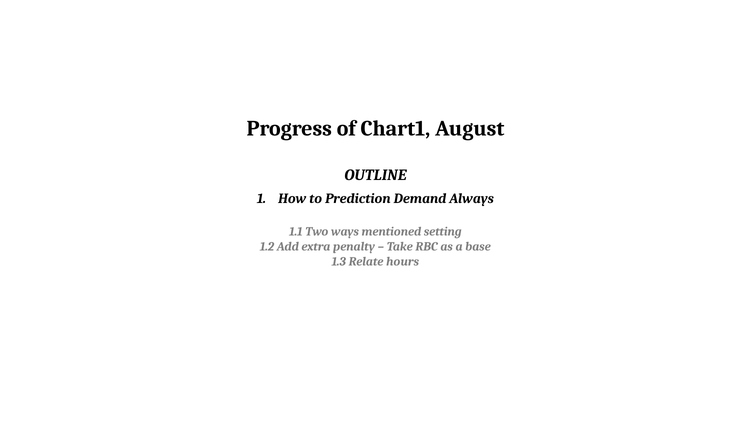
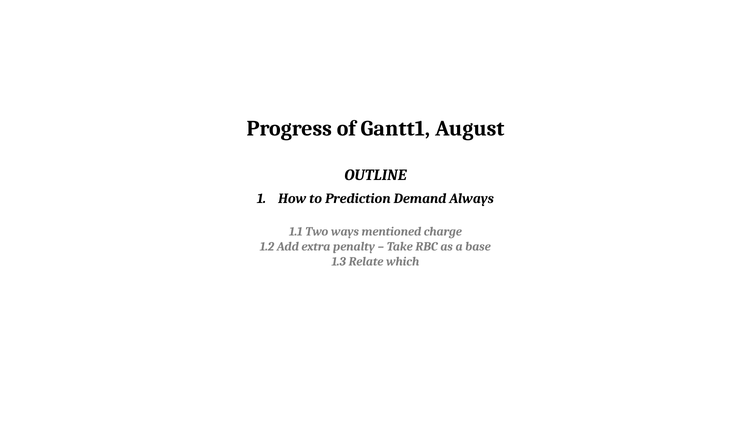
Chart1: Chart1 -> Gantt1
setting: setting -> charge
hours: hours -> which
